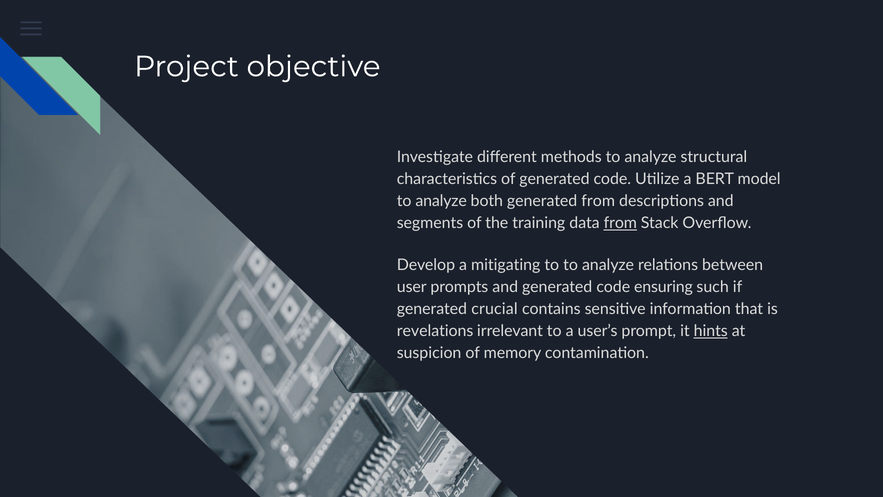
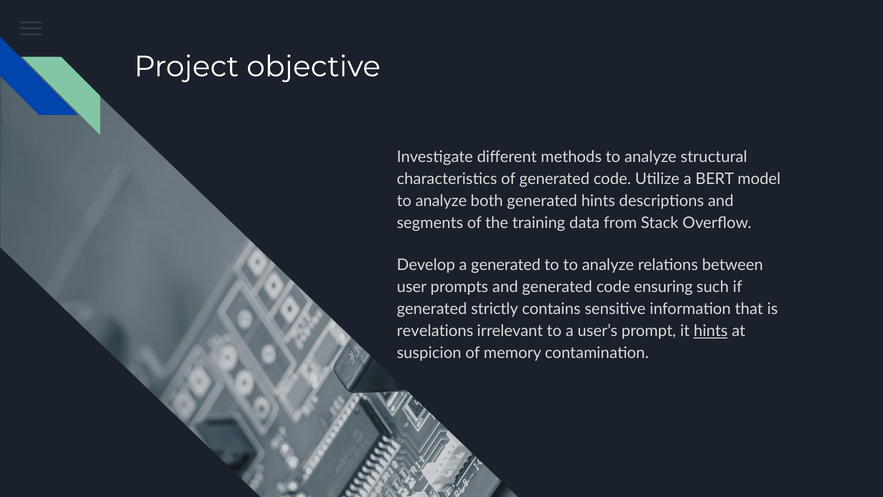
generated from: from -> hints
from at (620, 223) underline: present -> none
a mitigating: mitigating -> generated
crucial: crucial -> strictly
